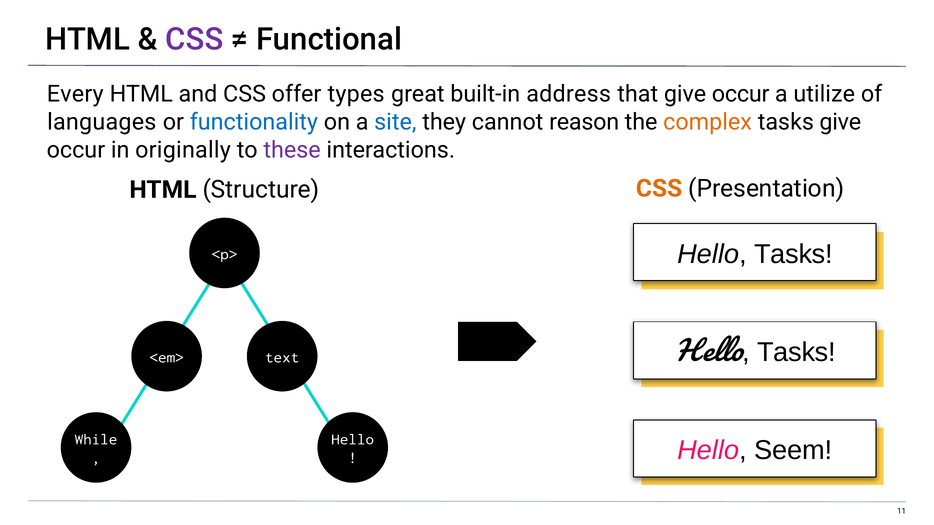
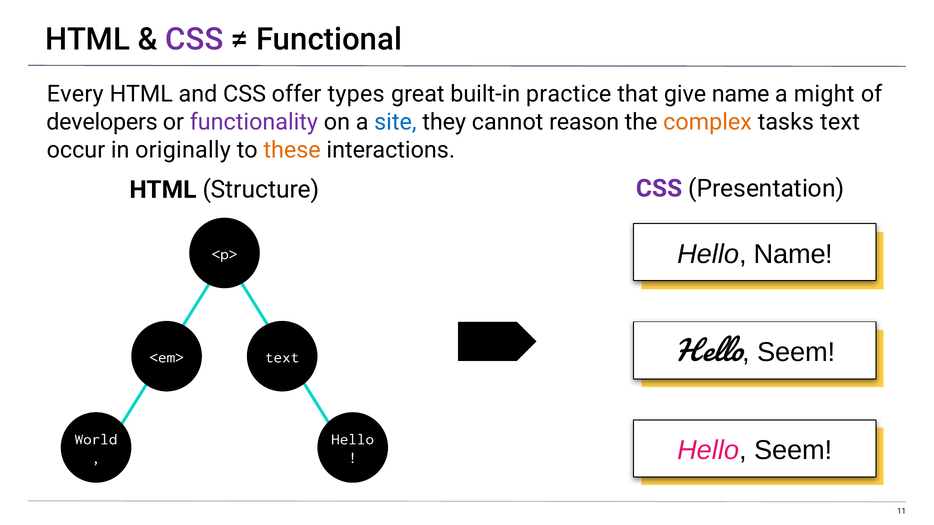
address: address -> practice
that give occur: occur -> name
utilize: utilize -> might
languages: languages -> developers
functionality colour: blue -> purple
tasks give: give -> text
these colour: purple -> orange
CSS at (659, 189) colour: orange -> purple
Hello Tasks: Tasks -> Name
Tasks at (796, 353): Tasks -> Seem
While: While -> World
